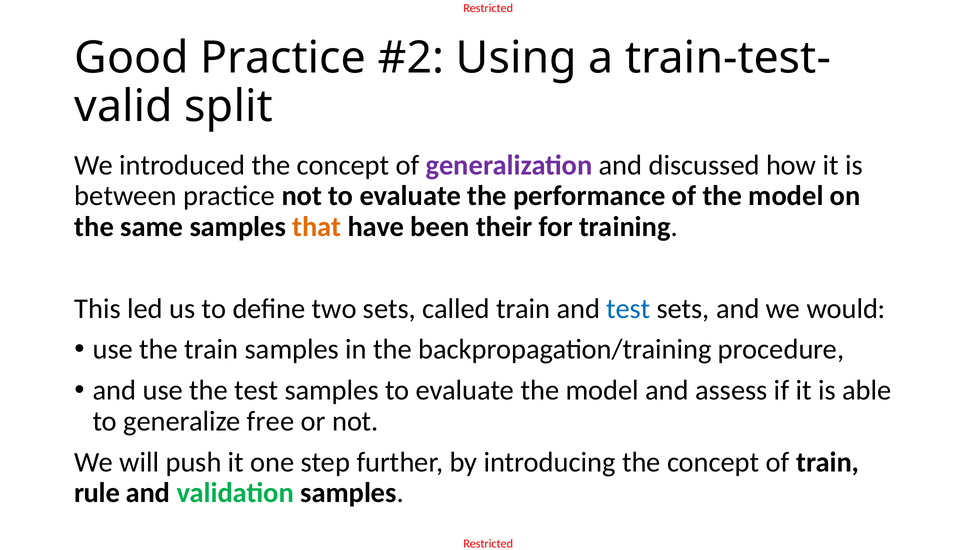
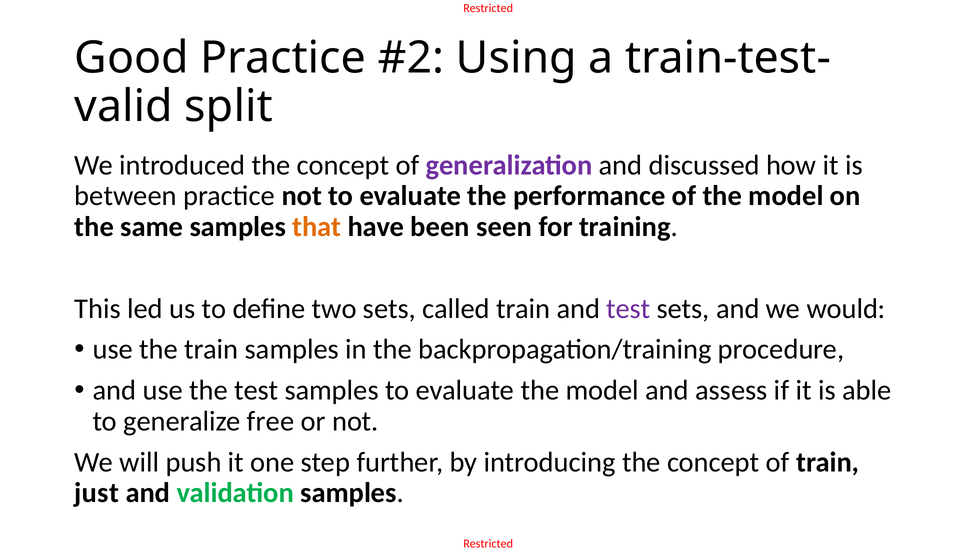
their: their -> seen
test at (628, 308) colour: blue -> purple
rule: rule -> just
